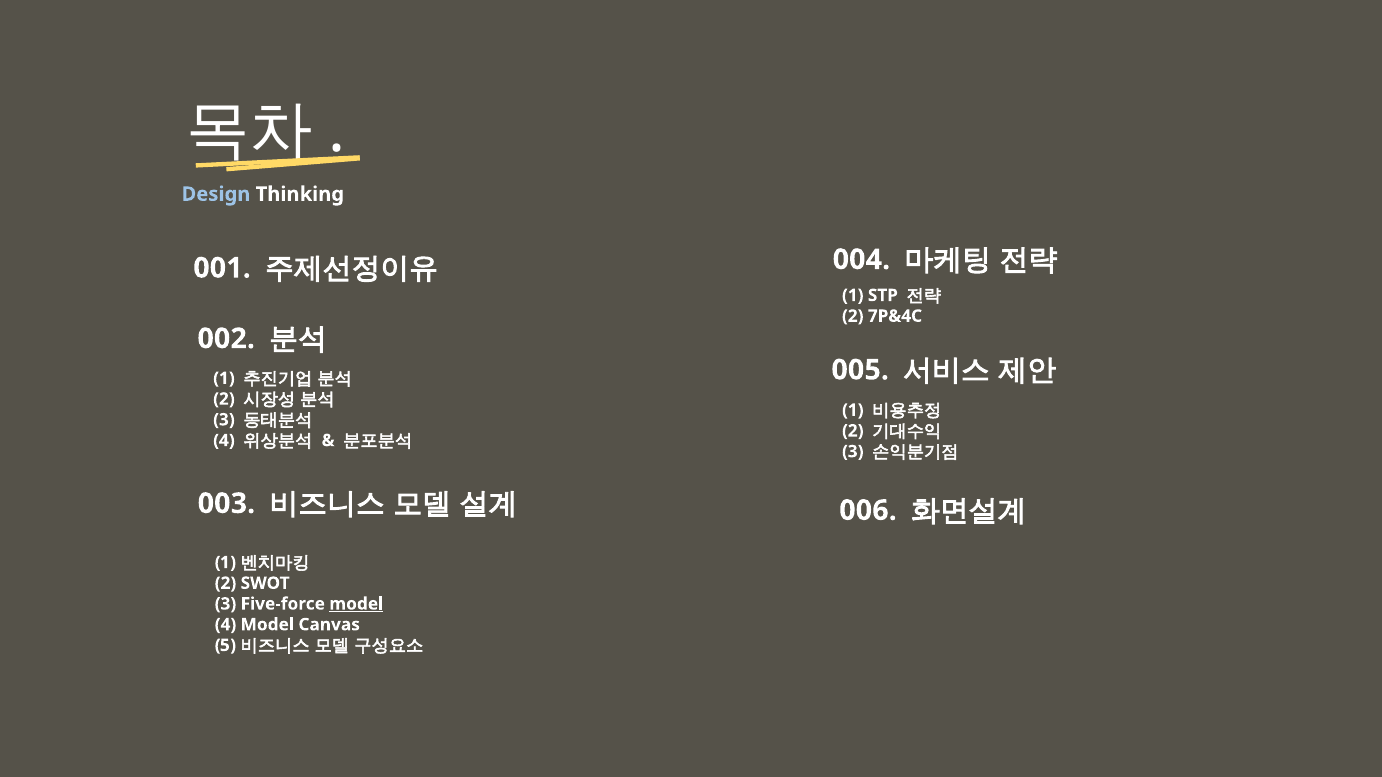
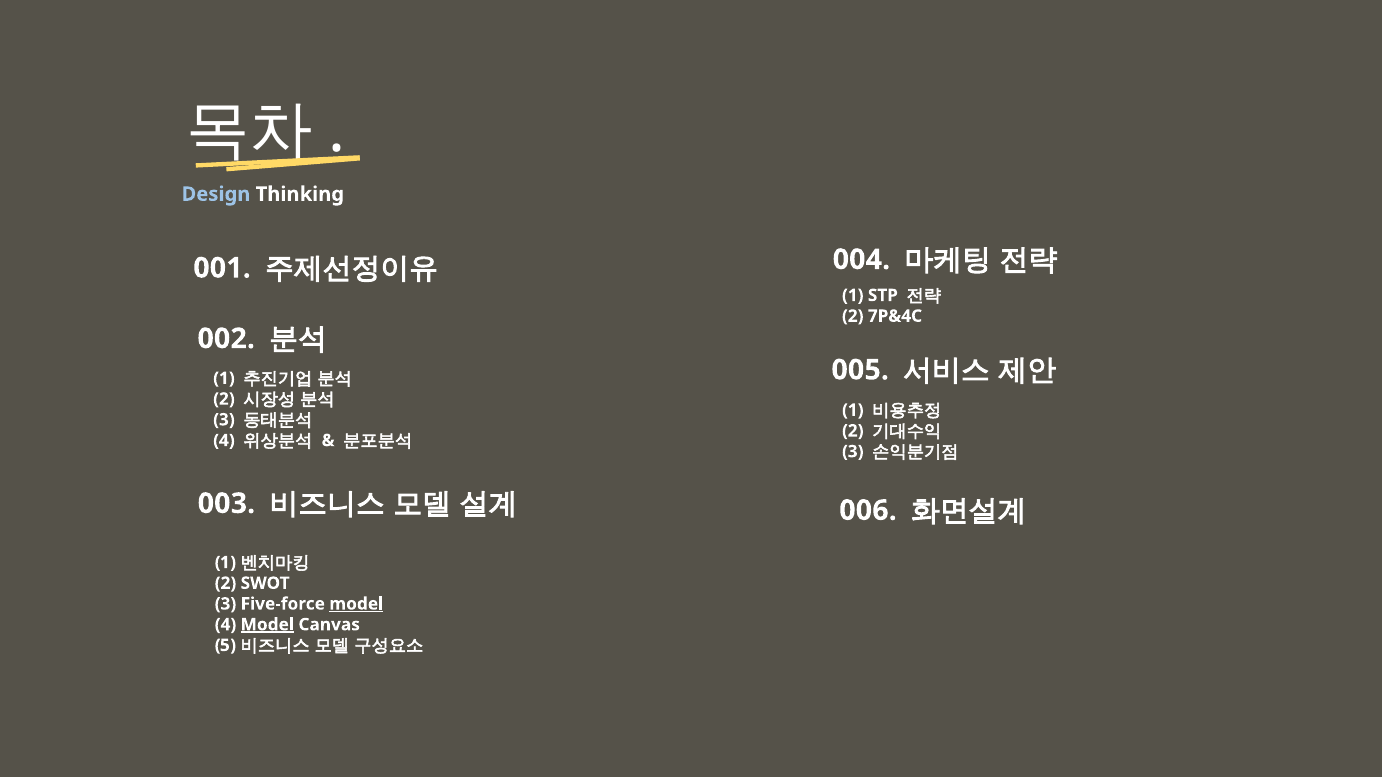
Model at (267, 625) underline: none -> present
